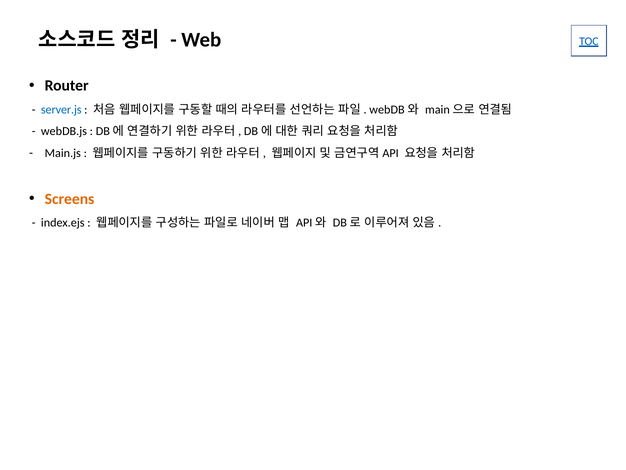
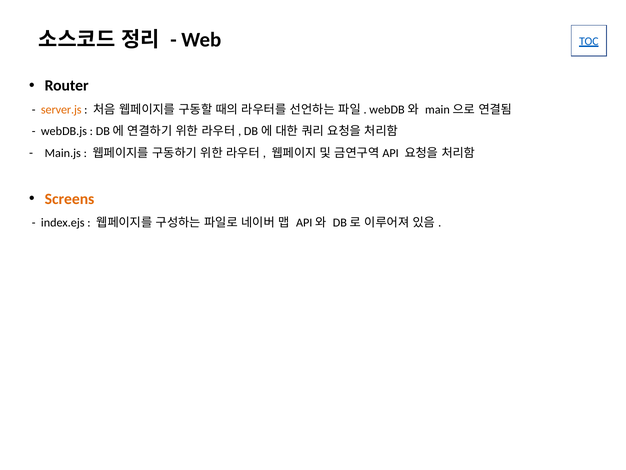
server.js colour: blue -> orange
